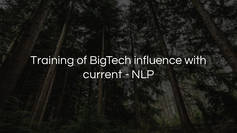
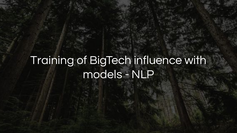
current: current -> models
